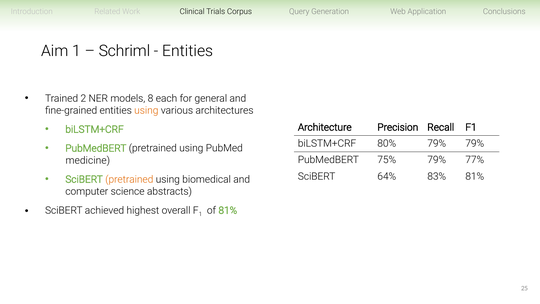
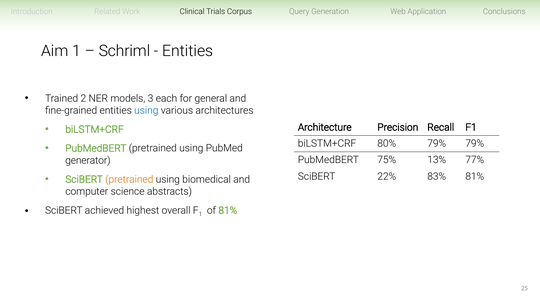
8: 8 -> 3
using at (146, 110) colour: orange -> blue
75% 79%: 79% -> 13%
medicine: medicine -> generator
64%: 64% -> 22%
